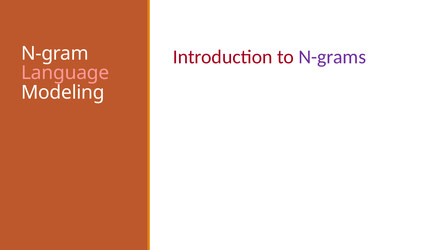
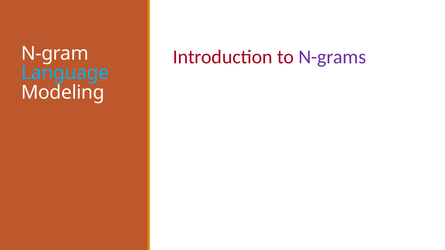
Language colour: pink -> light blue
